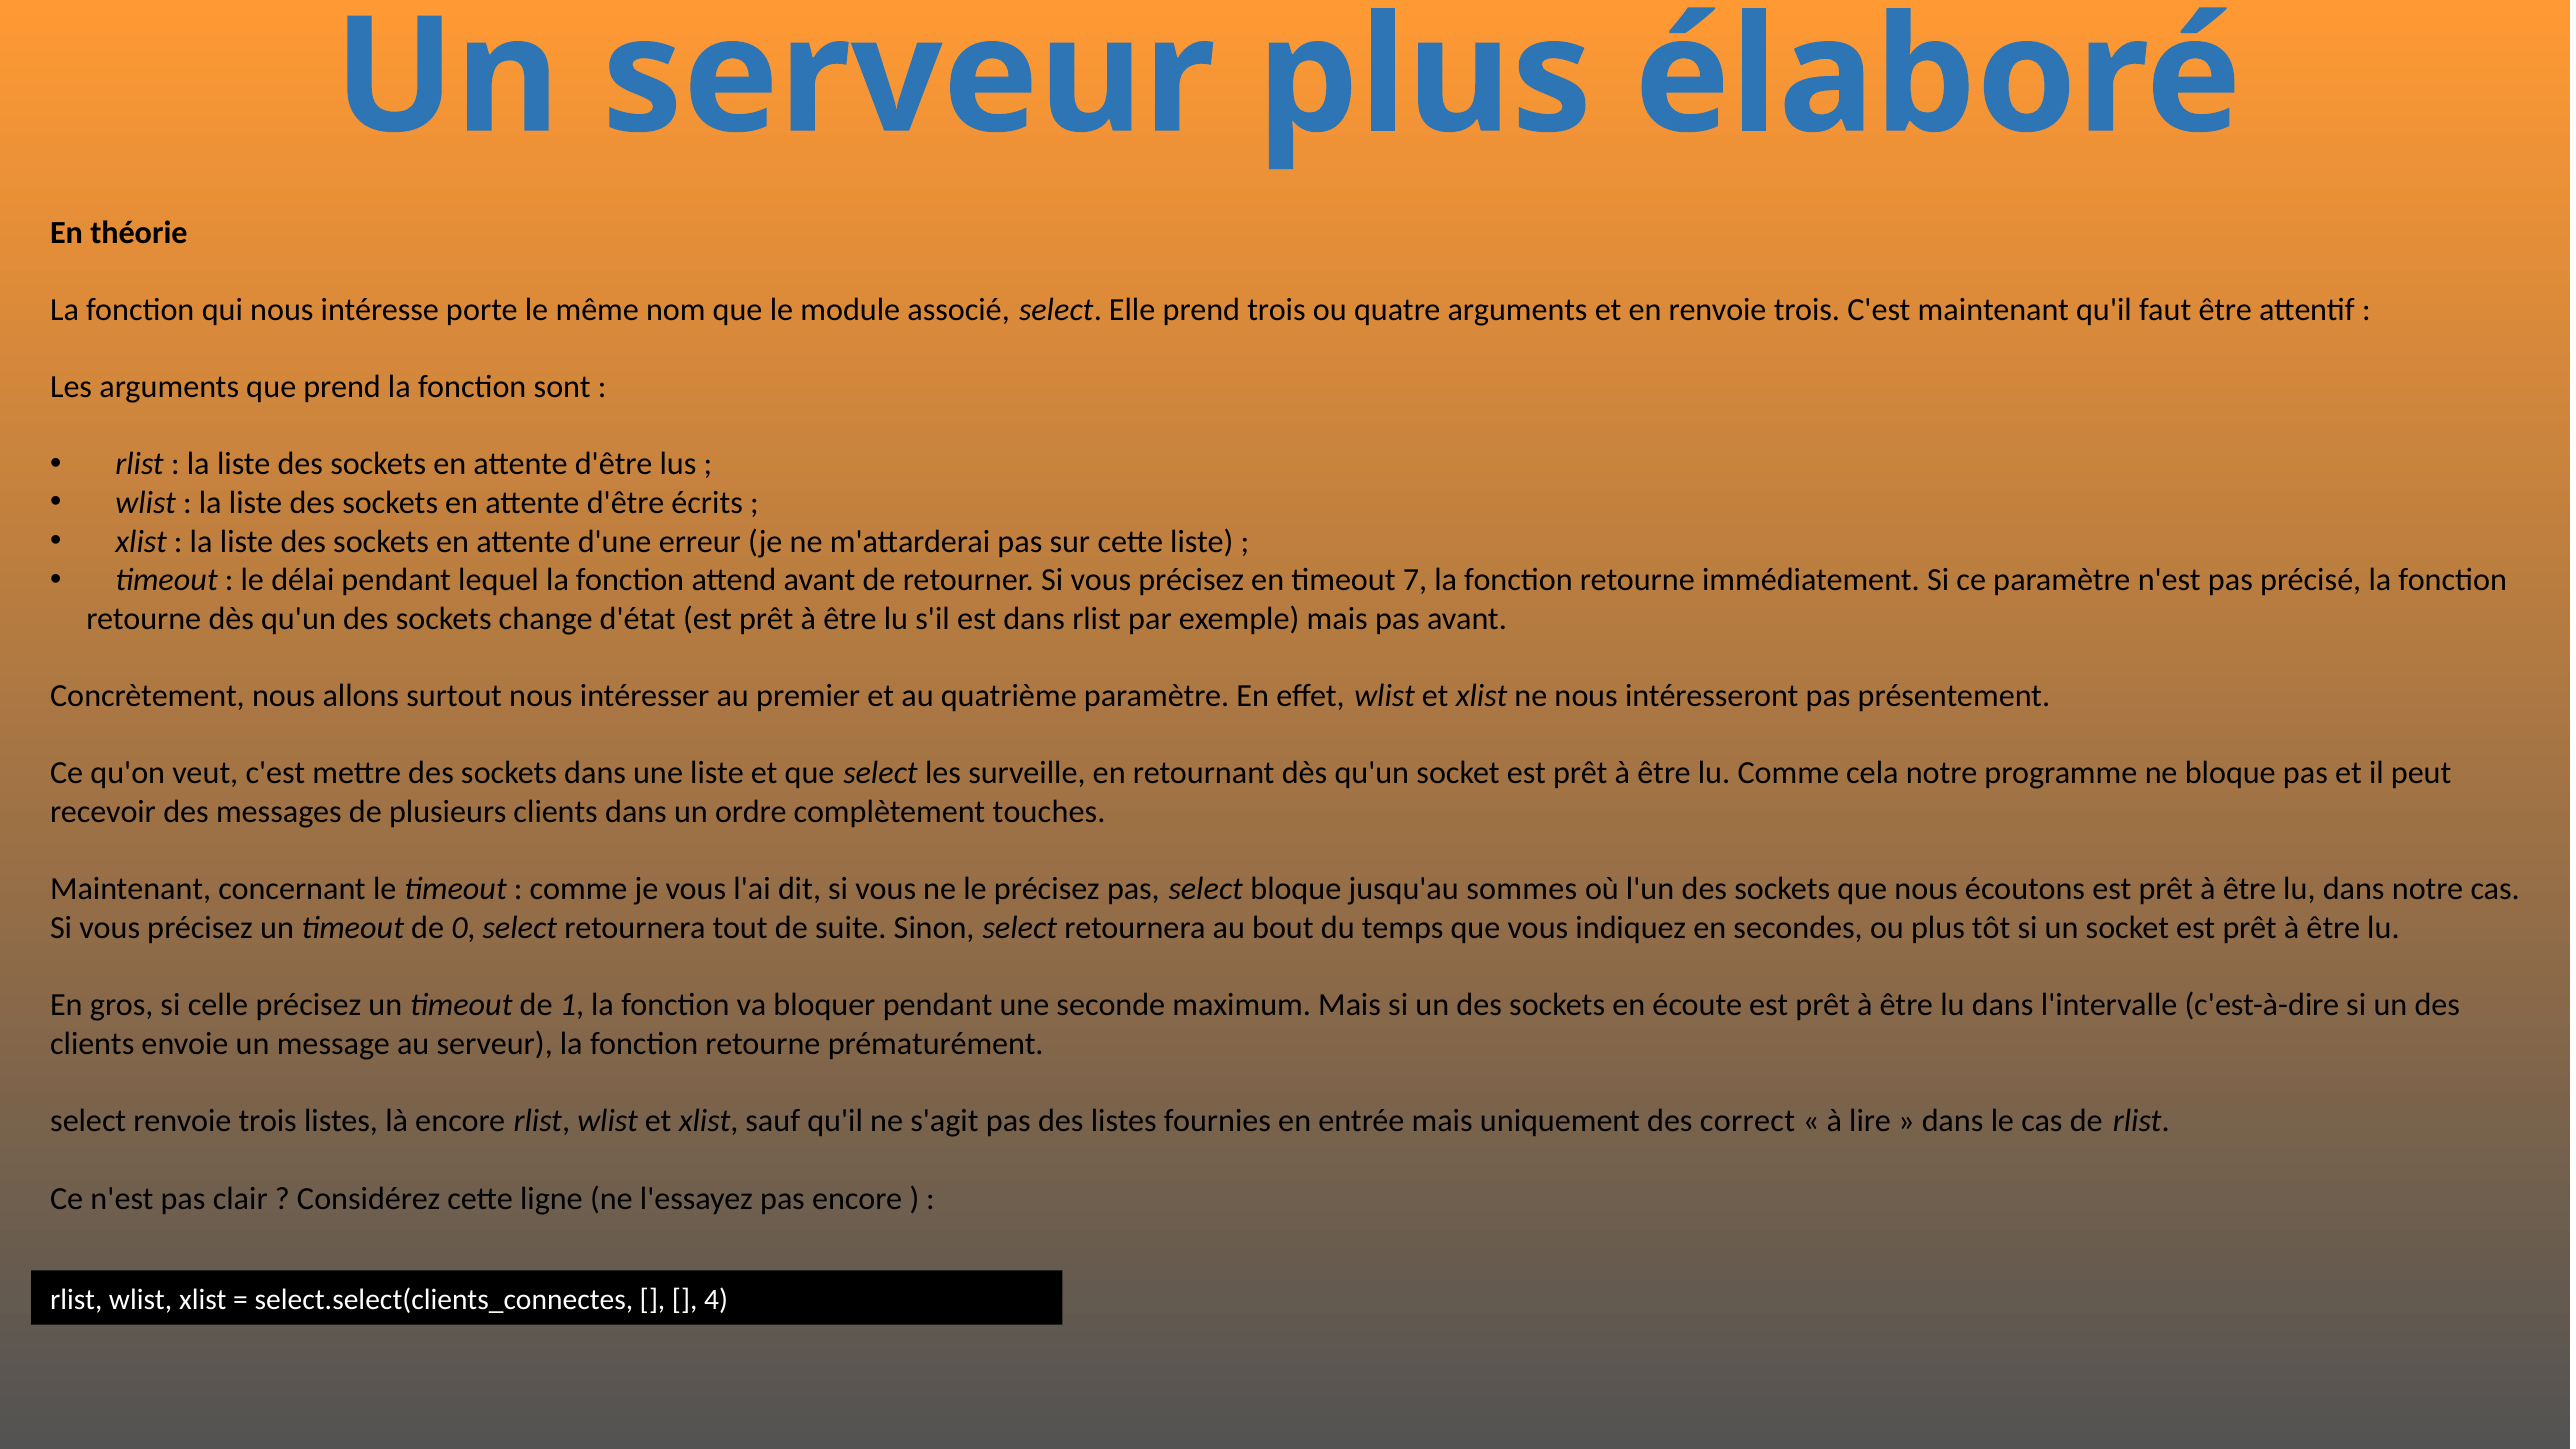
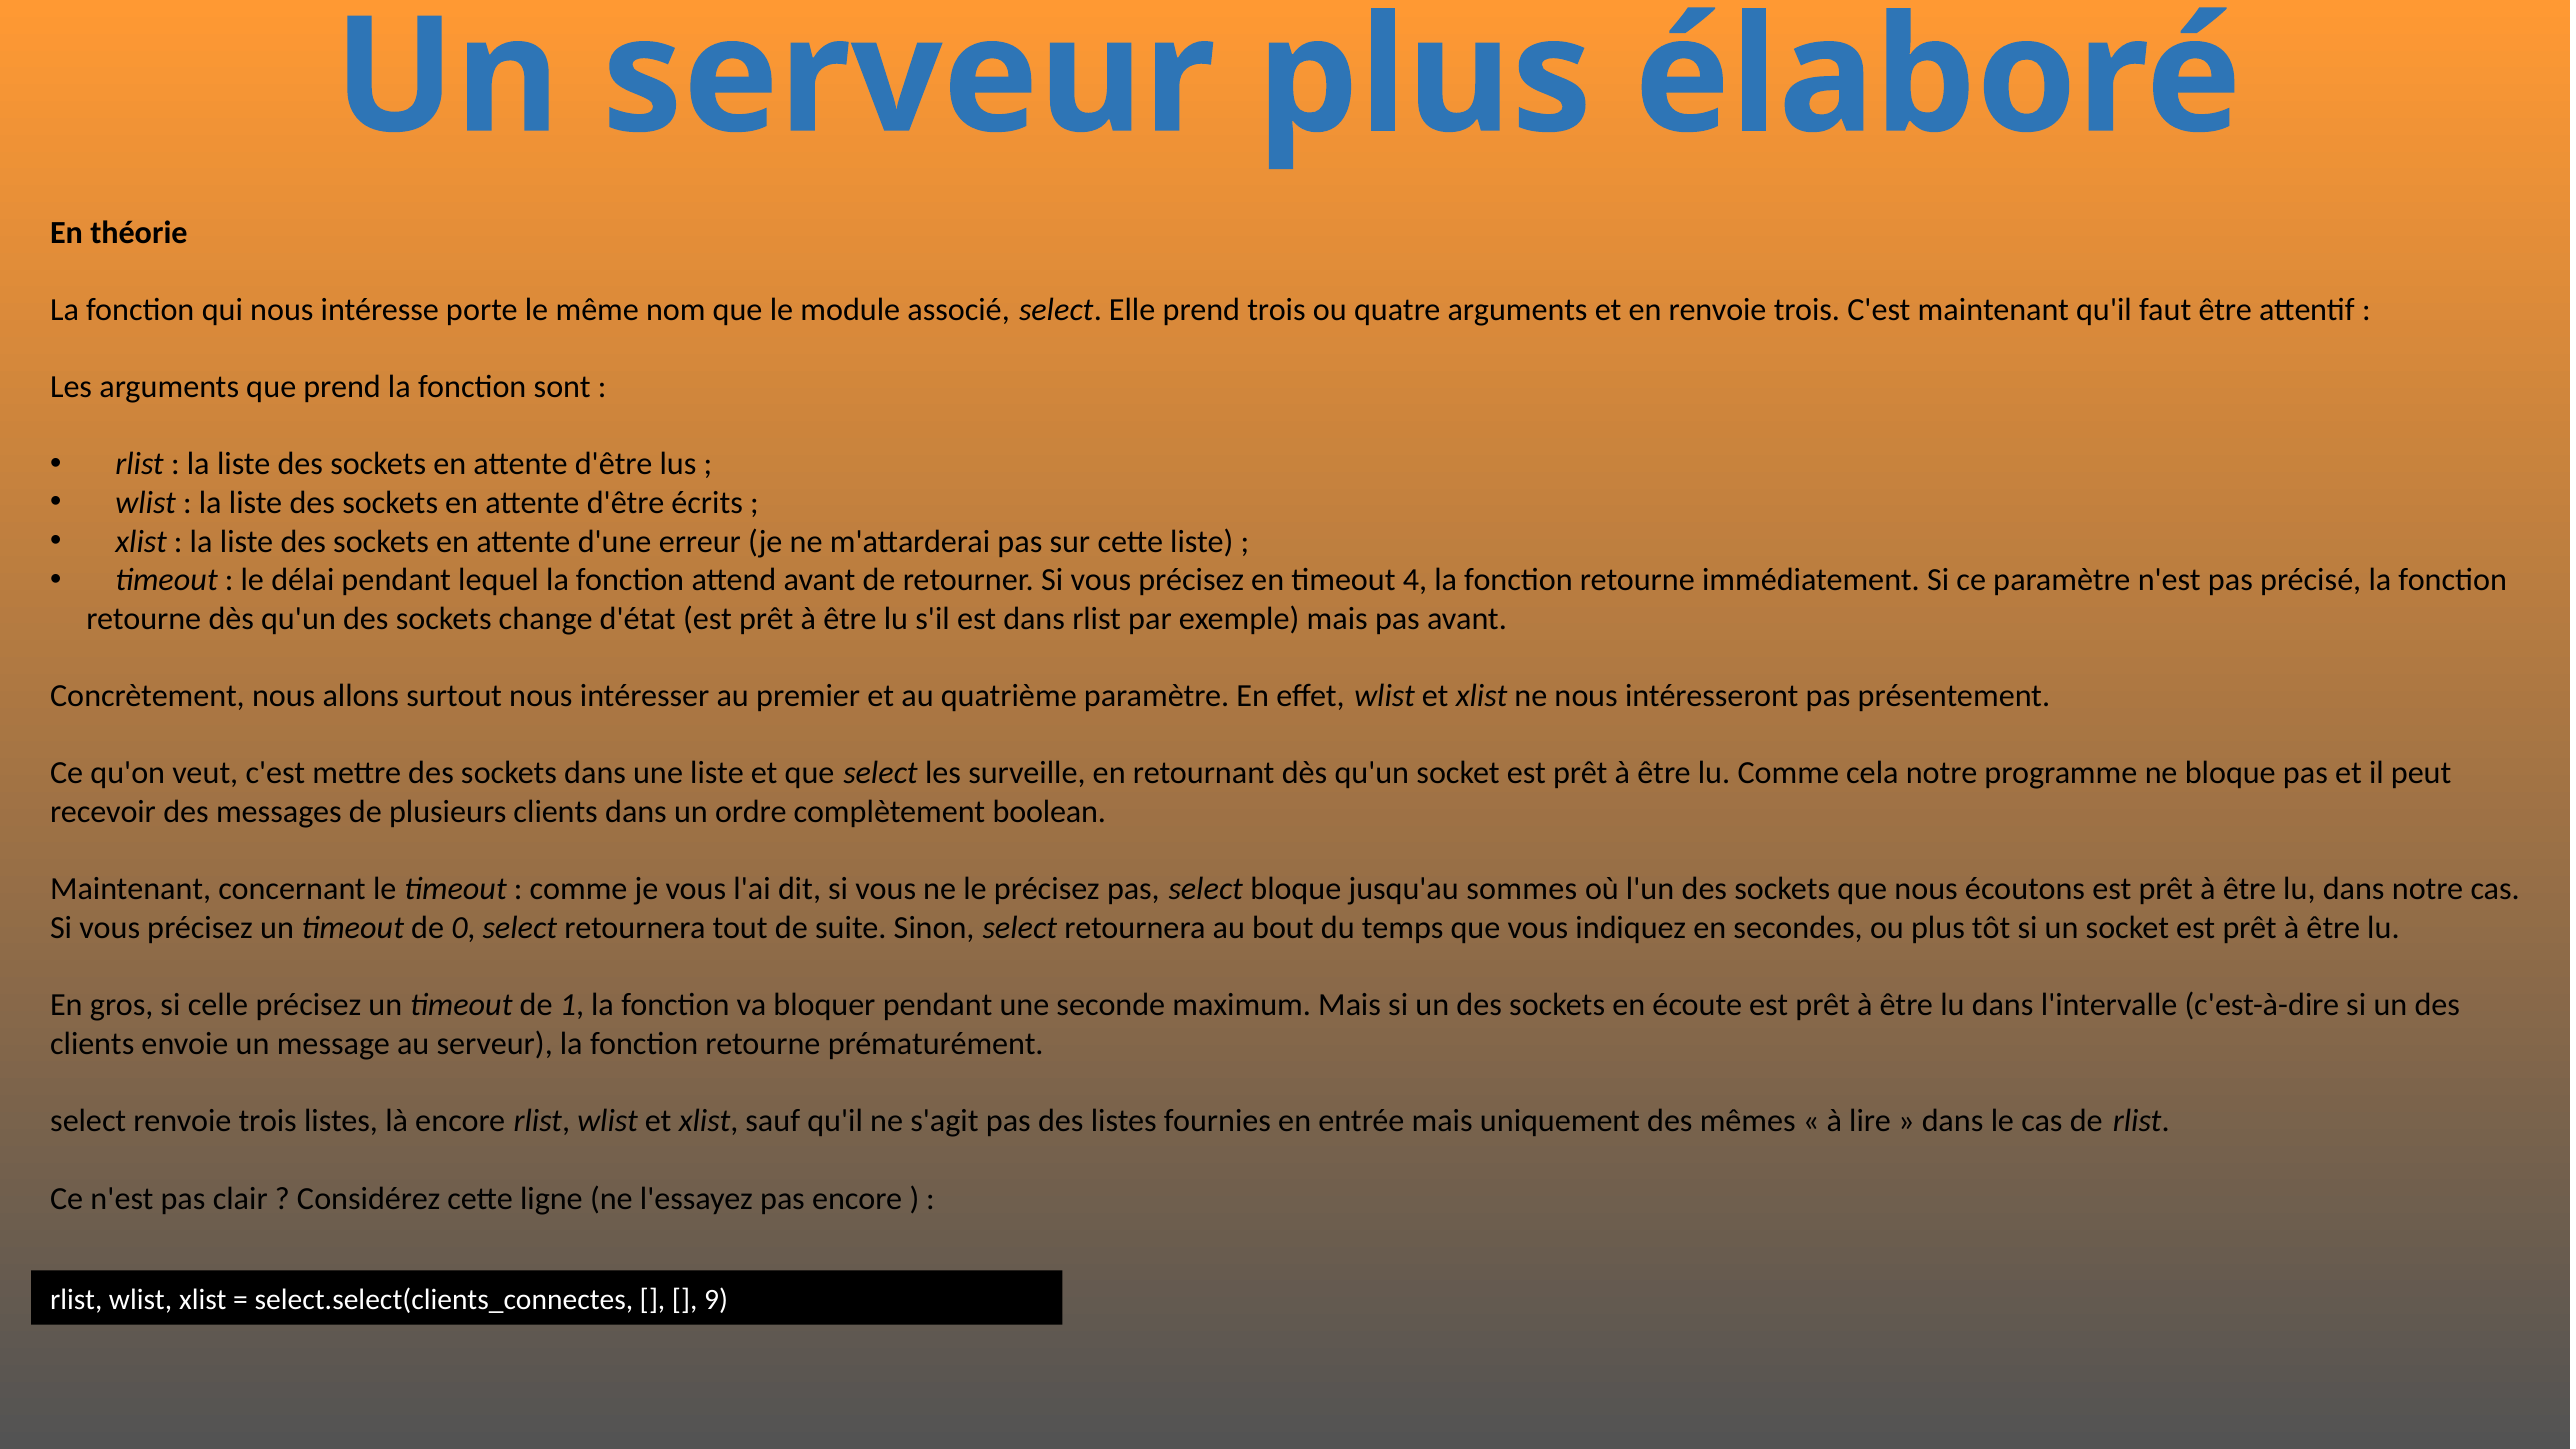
7: 7 -> 4
touches: touches -> boolean
correct: correct -> mêmes
4: 4 -> 9
